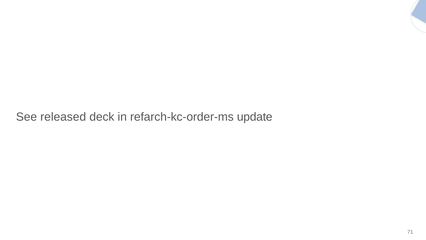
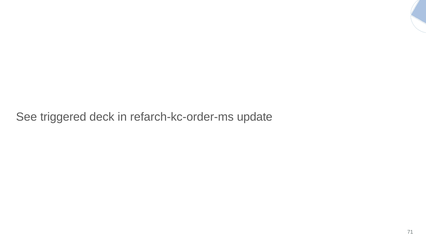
released: released -> triggered
